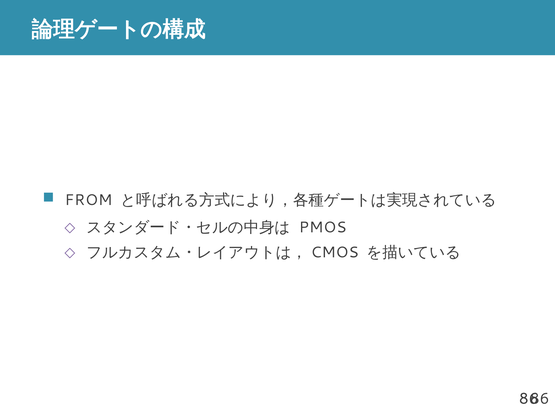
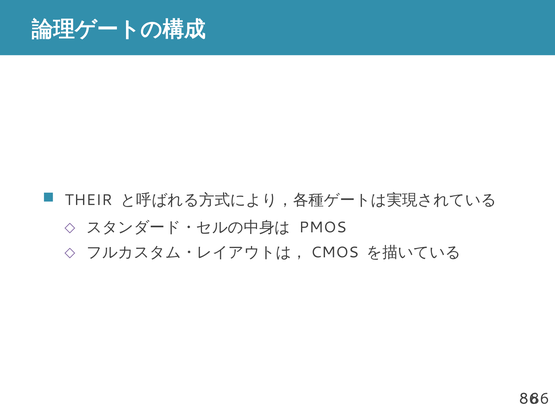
FROM: FROM -> THEIR
